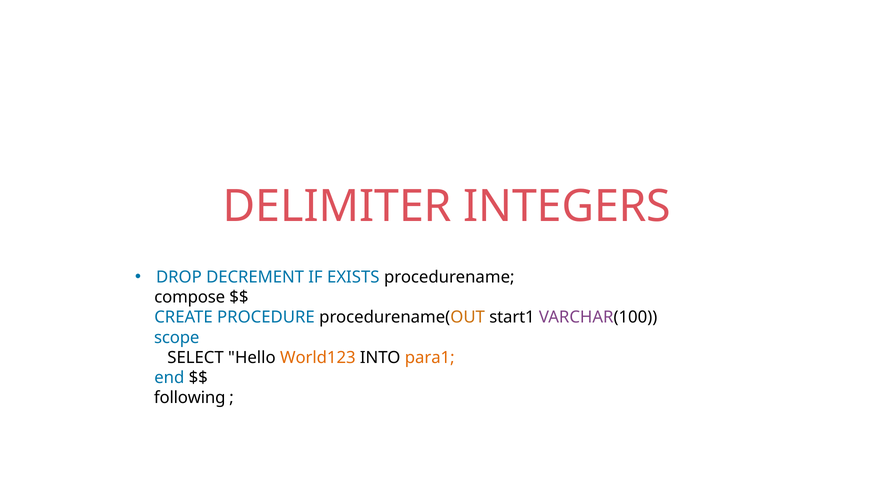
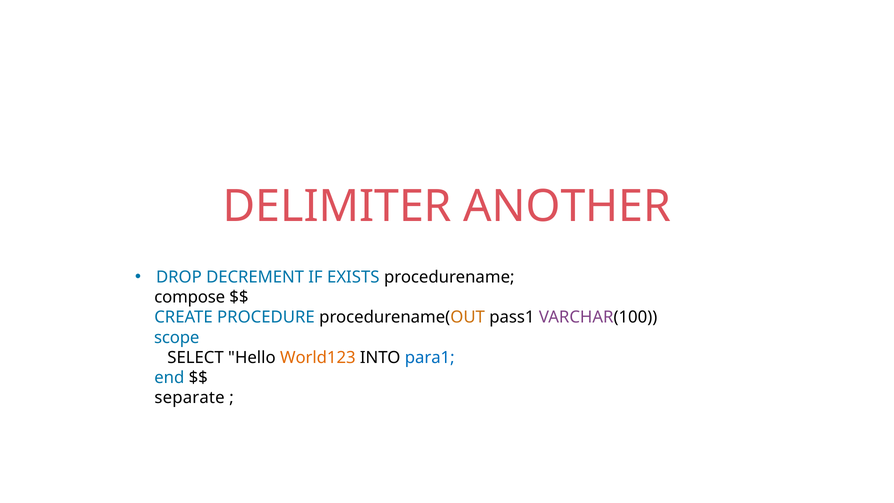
INTEGERS: INTEGERS -> ANOTHER
start1: start1 -> pass1
para1 colour: orange -> blue
following: following -> separate
